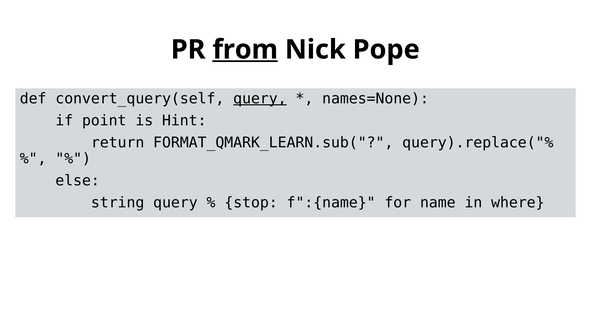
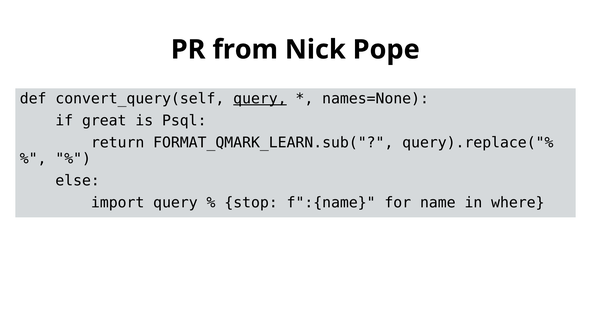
from underline: present -> none
point: point -> great
Hint: Hint -> Psql
string: string -> import
